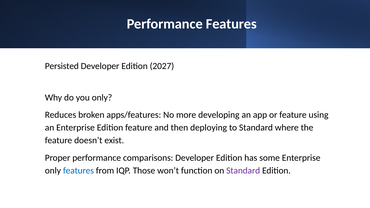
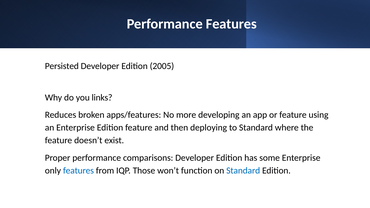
2027: 2027 -> 2005
you only: only -> links
Standard at (243, 171) colour: purple -> blue
